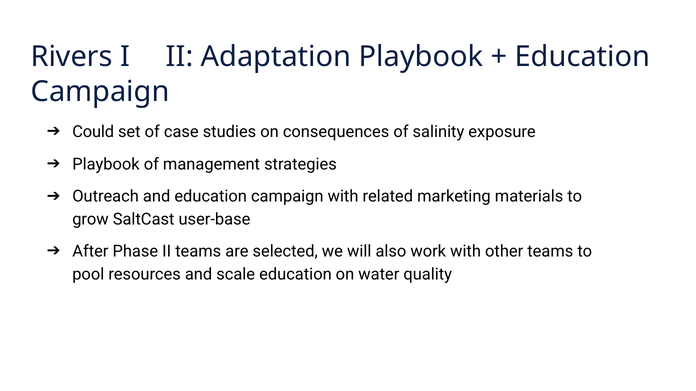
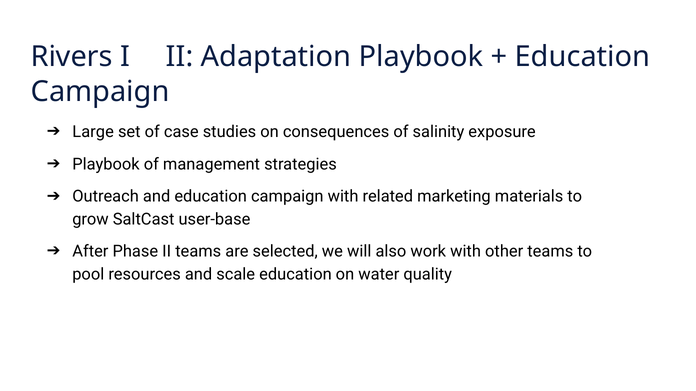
Could: Could -> Large
